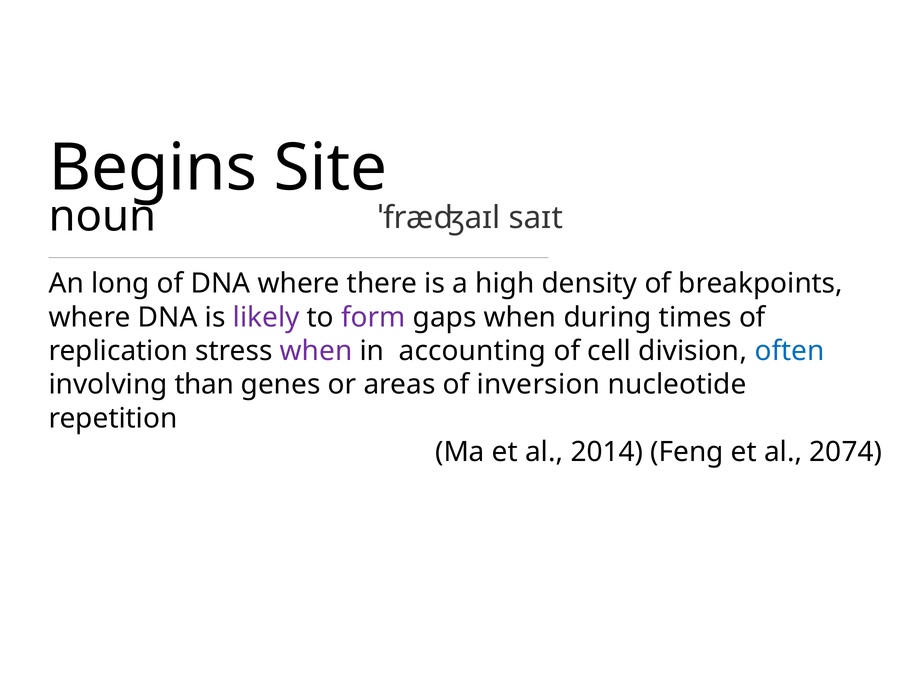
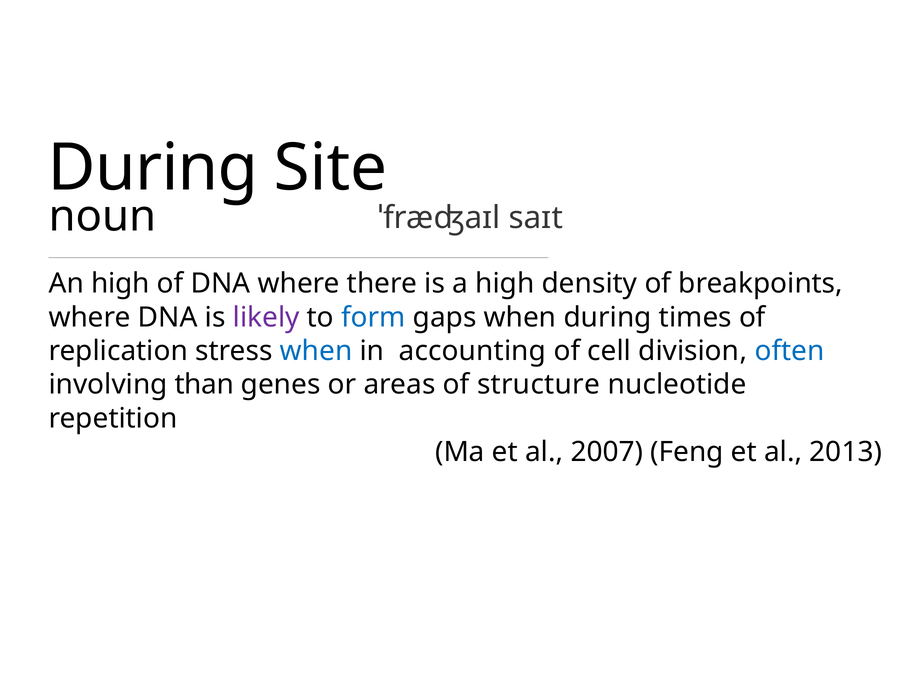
Begins at (153, 168): Begins -> During
An long: long -> high
form colour: purple -> blue
when at (316, 351) colour: purple -> blue
inversion: inversion -> structure
2014: 2014 -> 2007
2074: 2074 -> 2013
